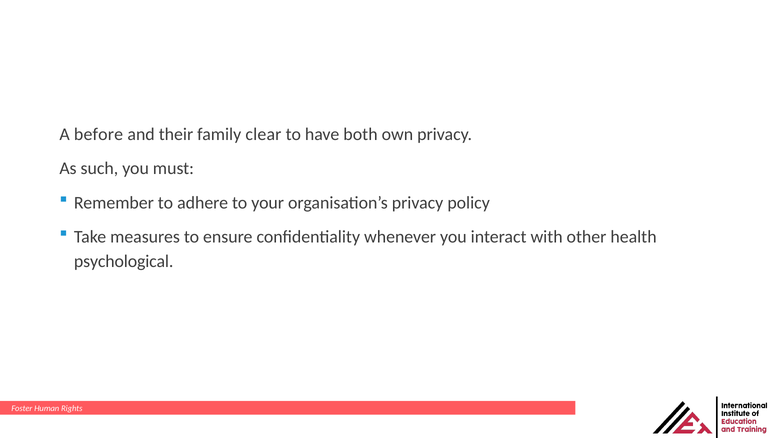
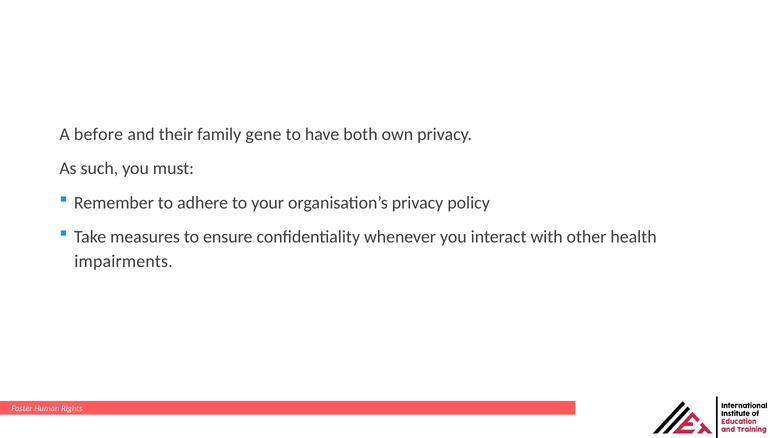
clear: clear -> gene
psychological: psychological -> impairments
